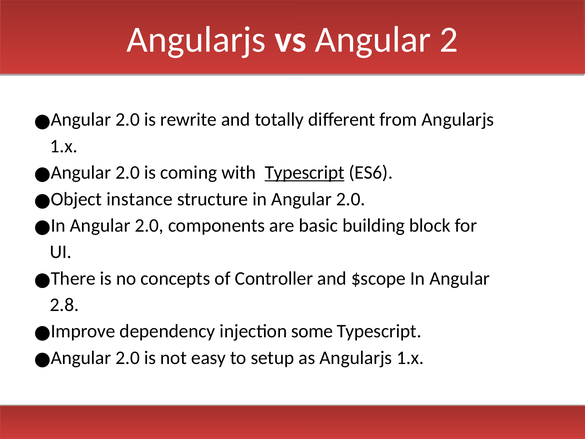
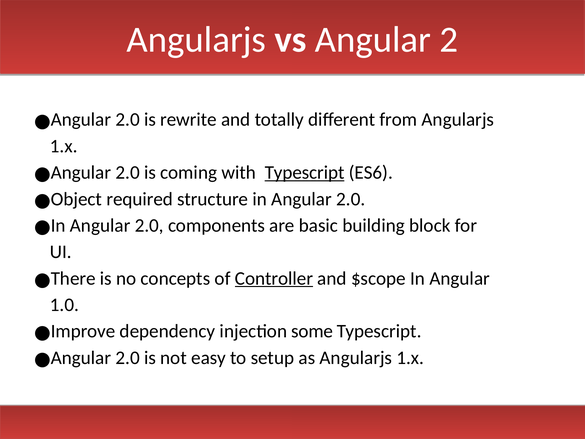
instance: instance -> required
Controller underline: none -> present
2.8: 2.8 -> 1.0
